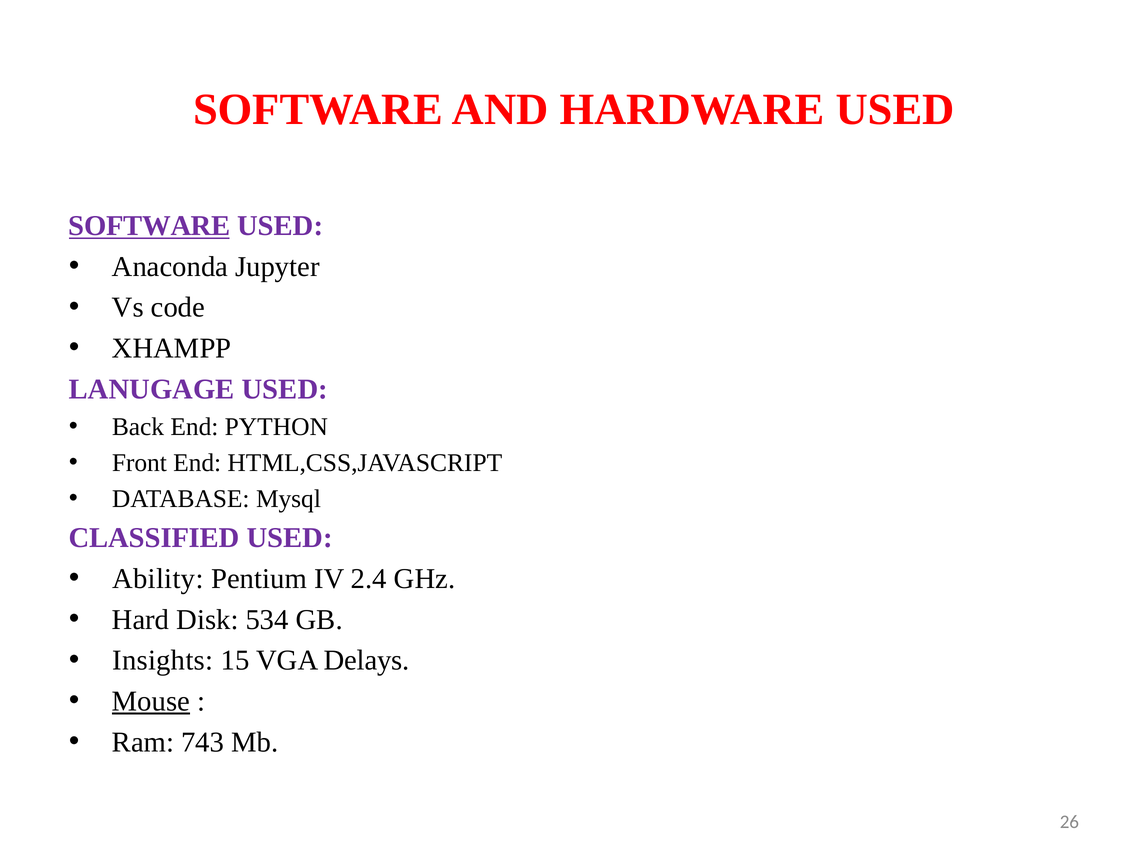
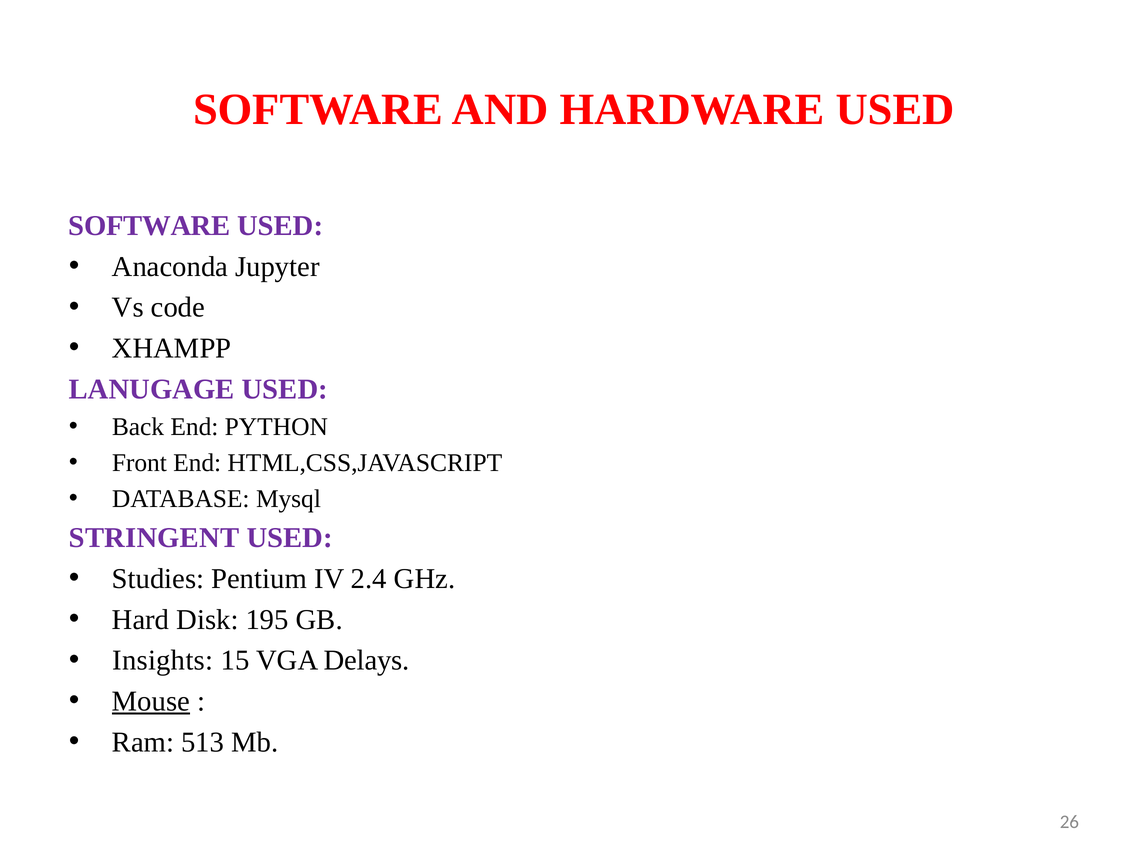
SOFTWARE at (149, 226) underline: present -> none
CLASSIFIED: CLASSIFIED -> STRINGENT
Ability: Ability -> Studies
534: 534 -> 195
743: 743 -> 513
